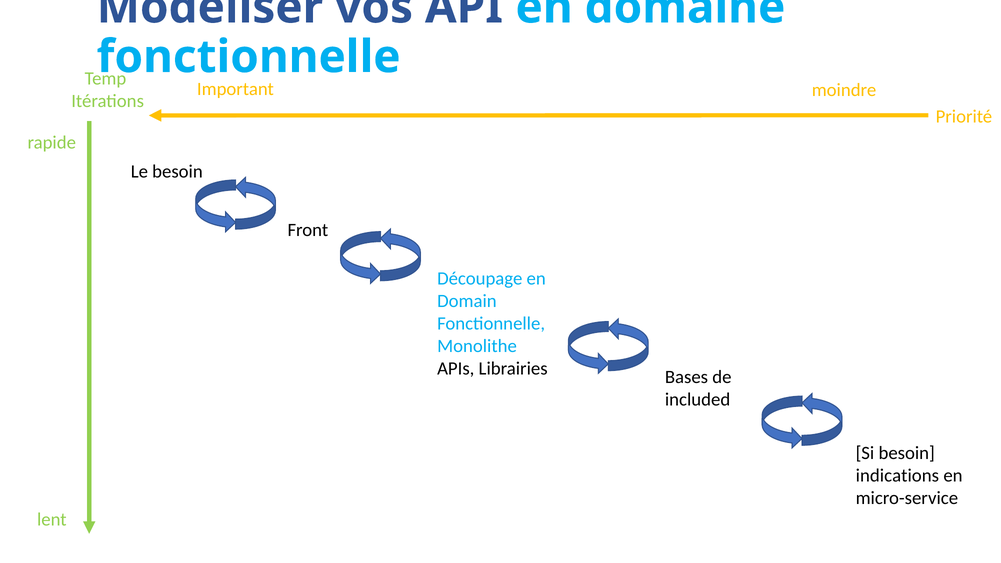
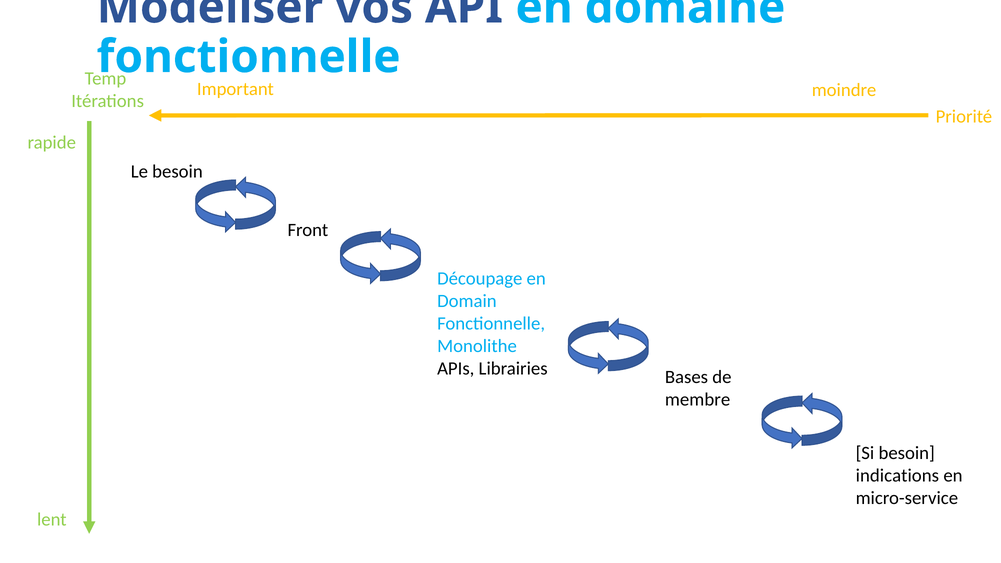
included: included -> membre
